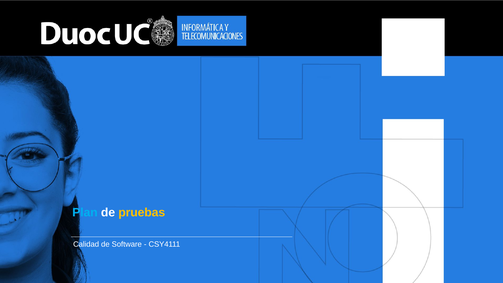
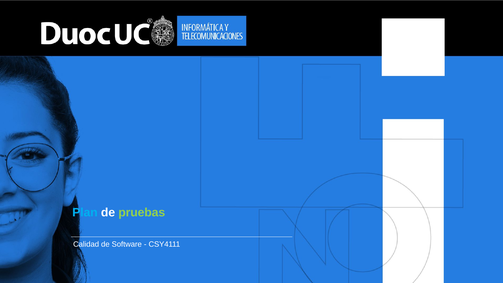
pruebas colour: yellow -> light green
